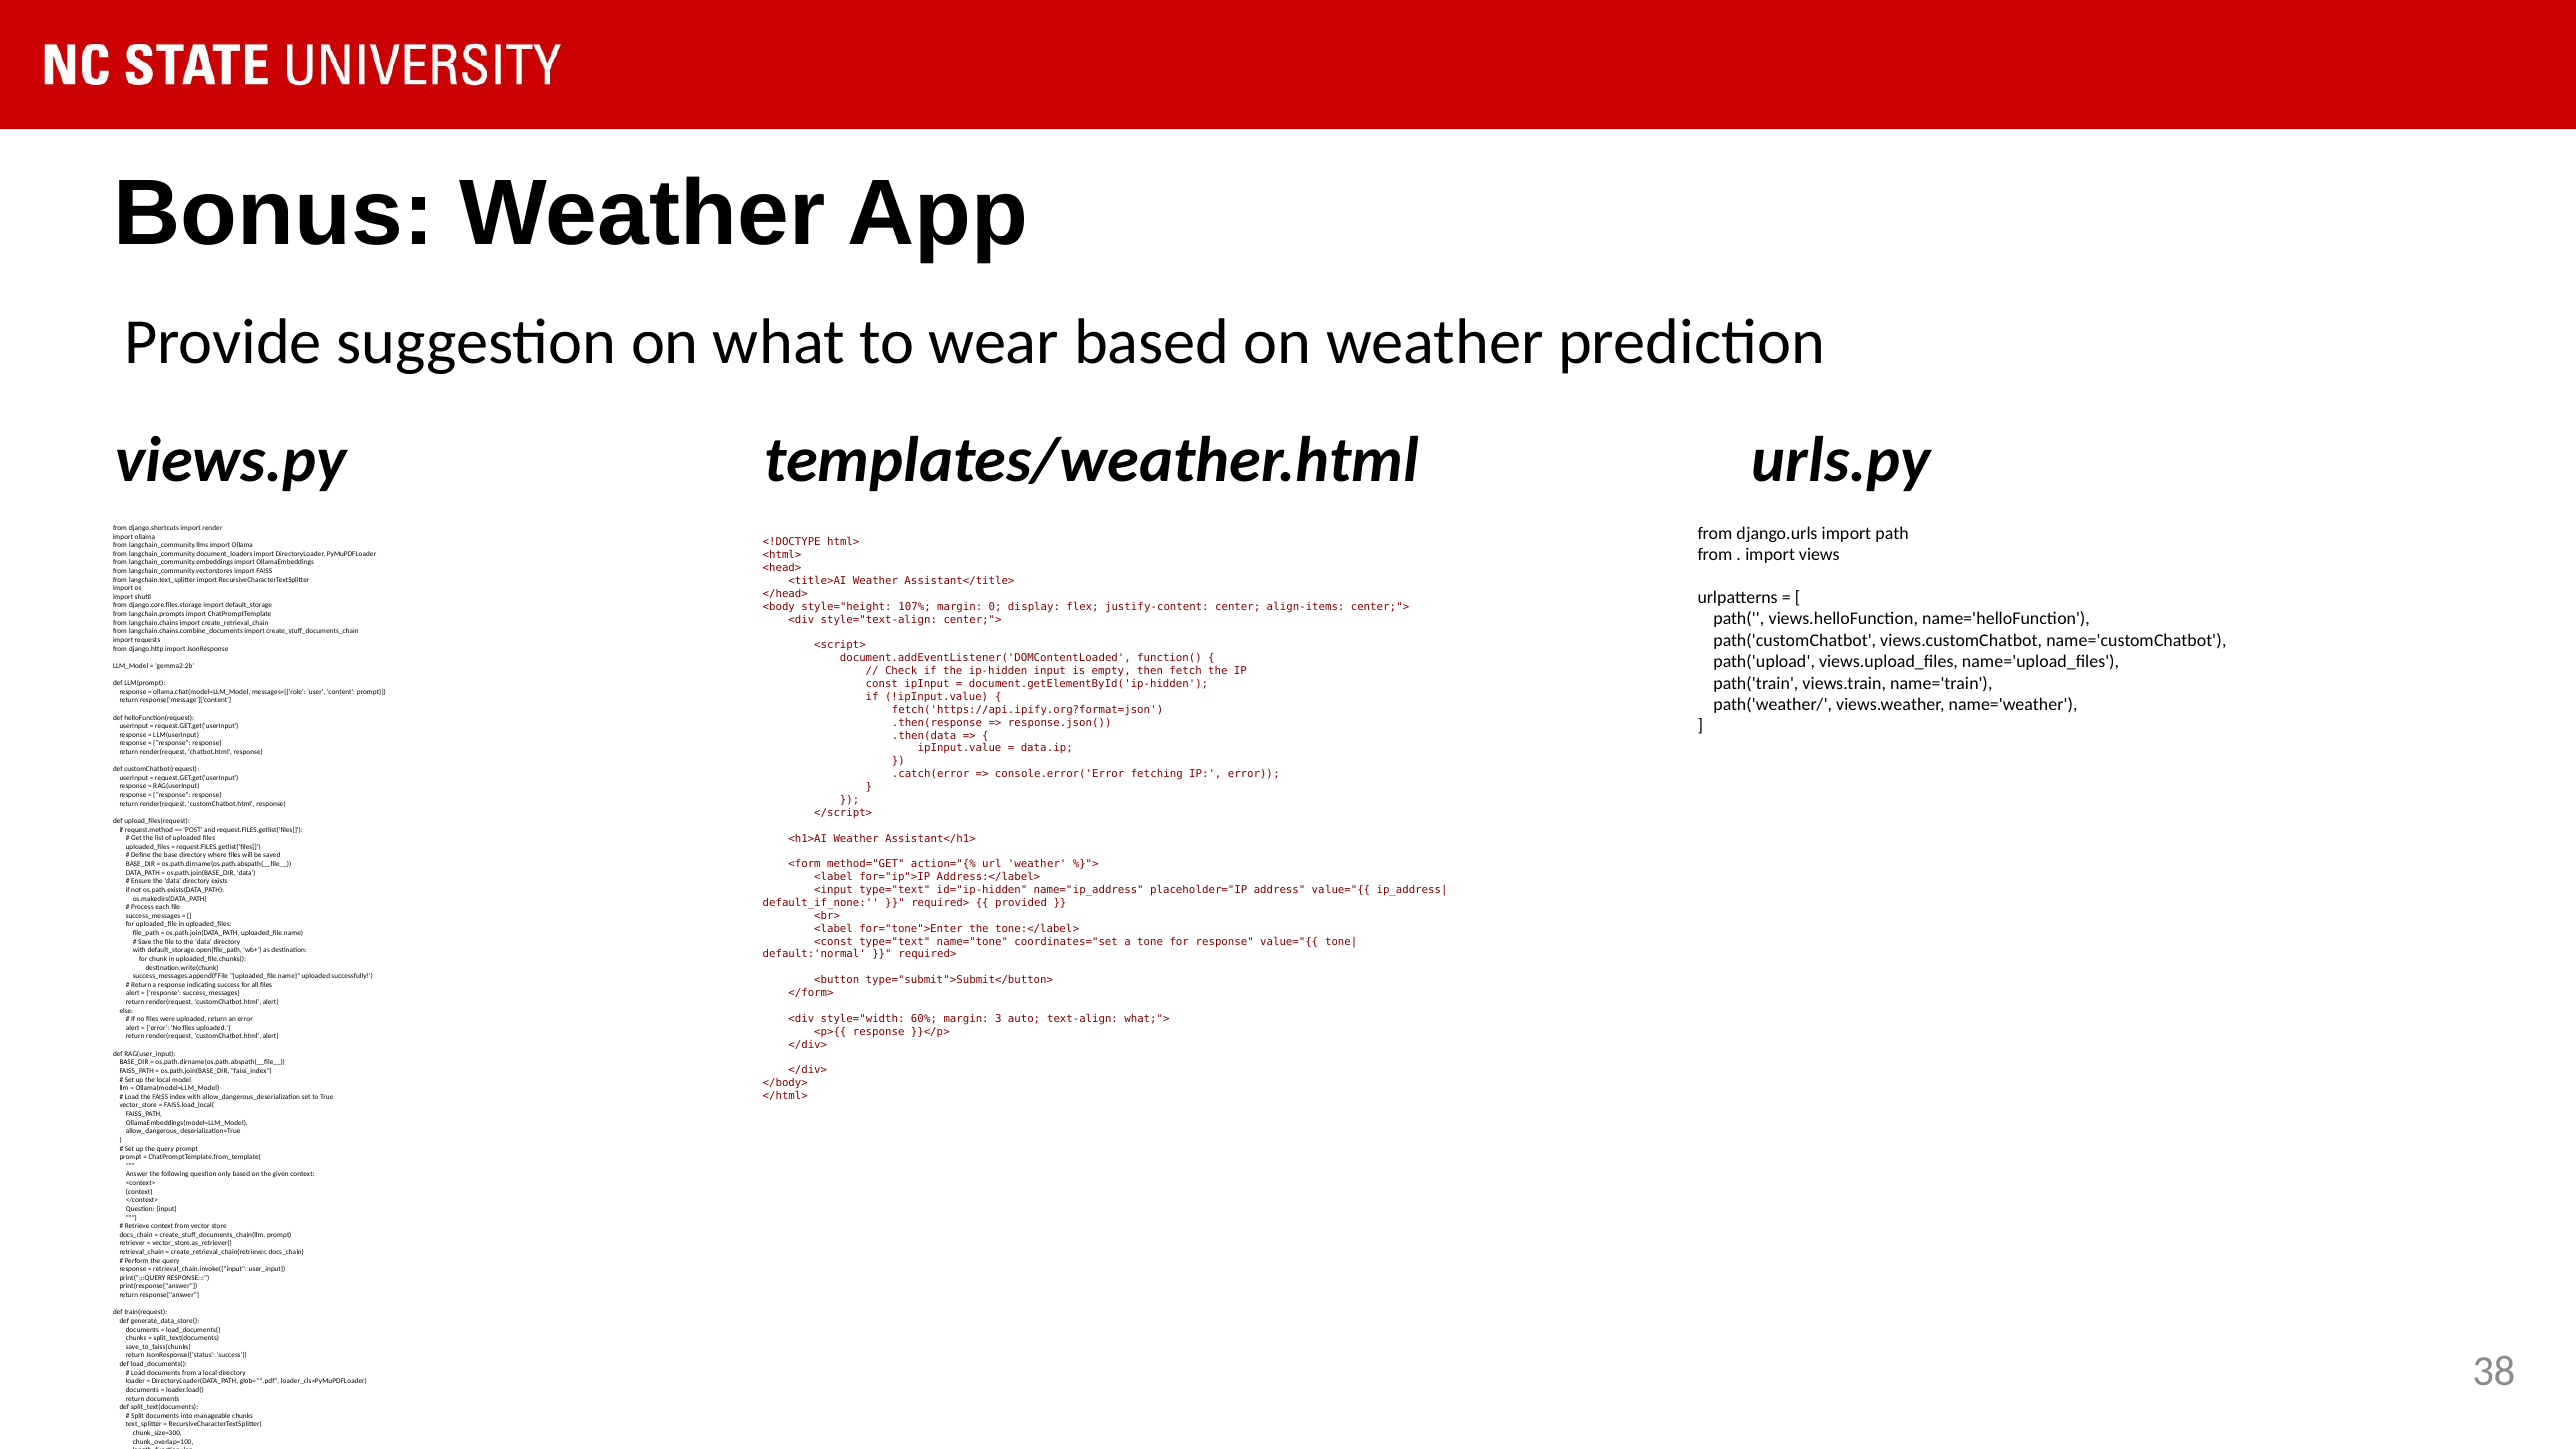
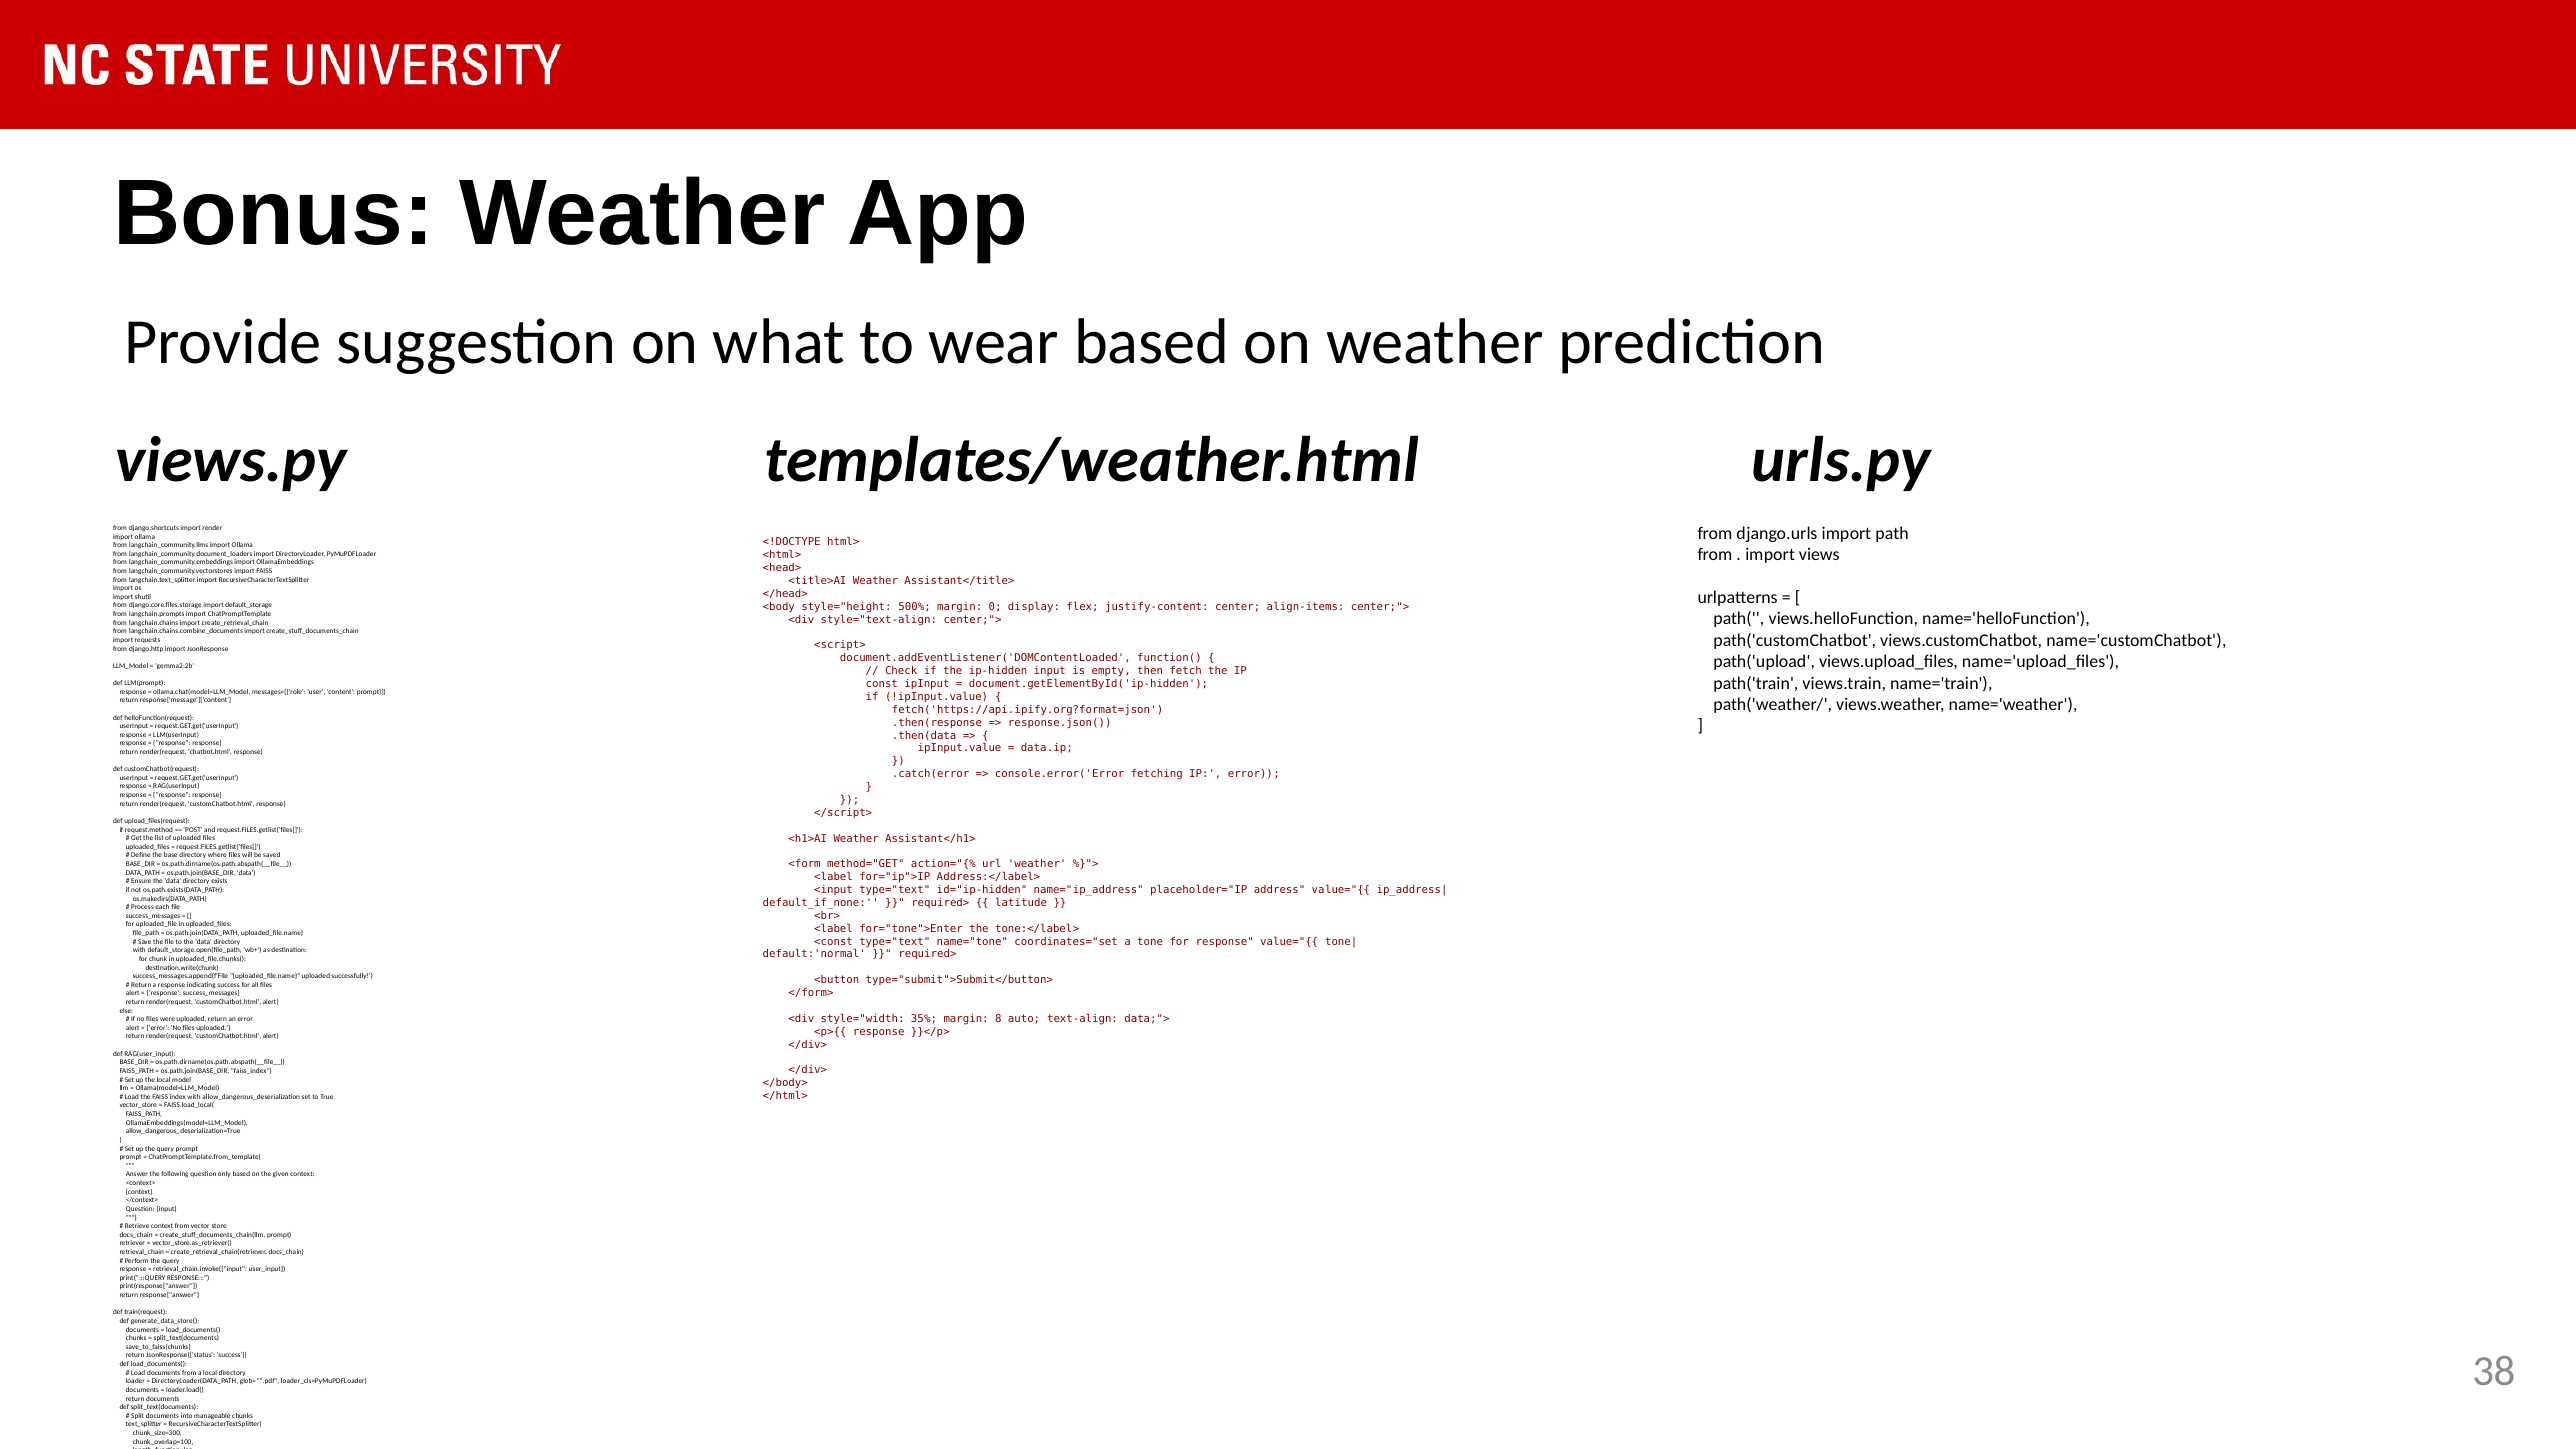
107%: 107% -> 500%
provided at (1021, 903): provided -> latitude
60%: 60% -> 35%
3: 3 -> 8
what;">: what;"> -> data;">
